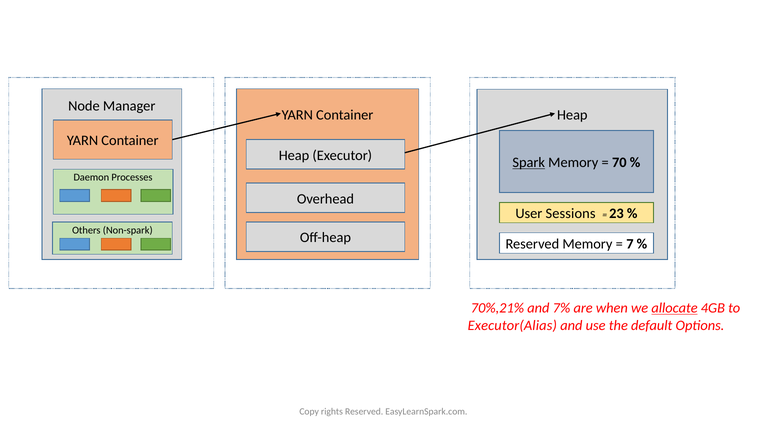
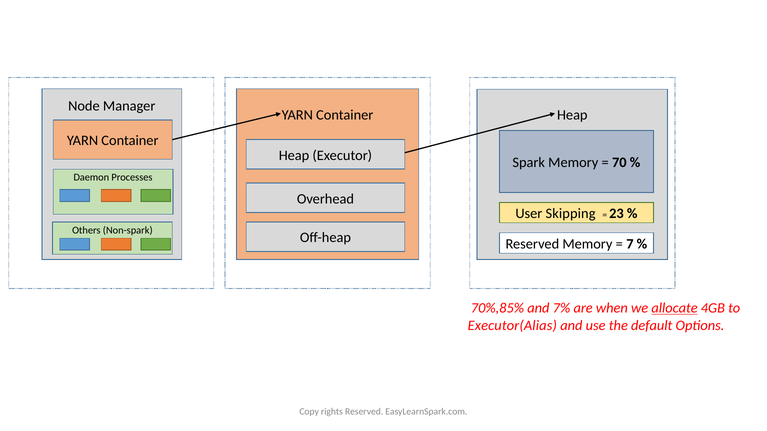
Spark underline: present -> none
Sessions: Sessions -> Skipping
70%,21%: 70%,21% -> 70%,85%
